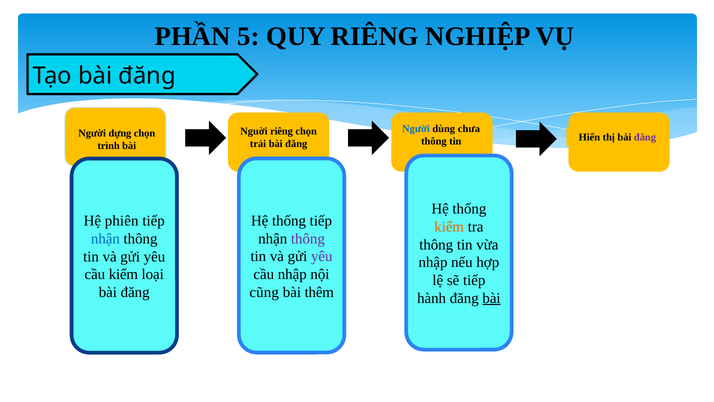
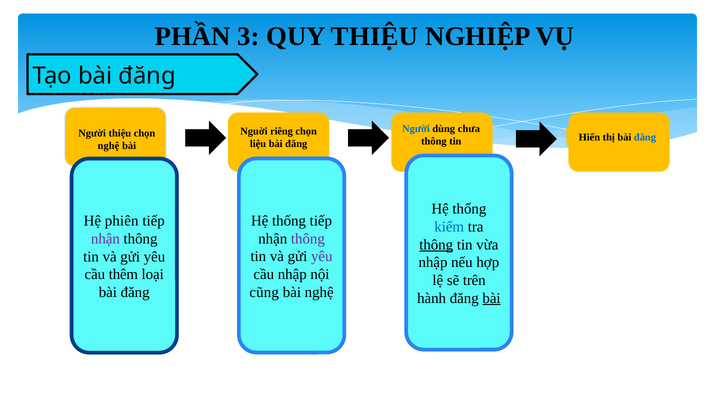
5: 5 -> 3
QUY RIÊNG: RIÊNG -> THIỆU
Người dựng: dựng -> thiệu
đăng at (645, 137) colour: purple -> blue
trải: trải -> liệu
trình at (109, 145): trình -> nghệ
kiểm at (449, 227) colour: orange -> blue
nhận at (105, 239) colour: blue -> purple
thông at (436, 244) underline: none -> present
cầu kiểm: kiểm -> thêm
sẽ tiếp: tiếp -> trên
bài thêm: thêm -> nghệ
